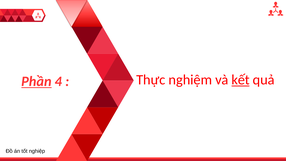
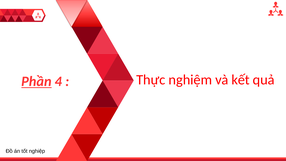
kết underline: present -> none
